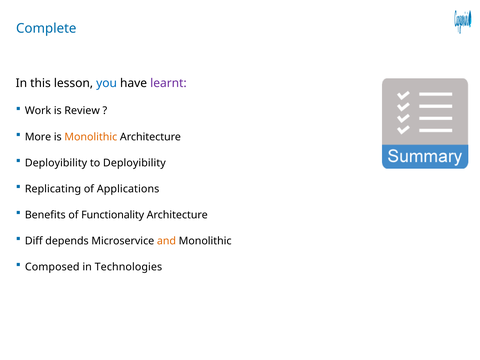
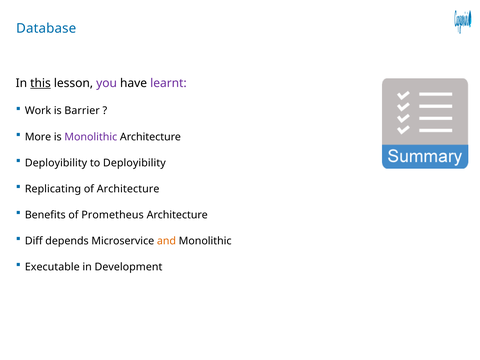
Complete: Complete -> Database
this underline: none -> present
you colour: blue -> purple
Review: Review -> Barrier
Monolithic at (91, 137) colour: orange -> purple
of Applications: Applications -> Architecture
Functionality: Functionality -> Prometheus
Composed: Composed -> Executable
Technologies: Technologies -> Development
